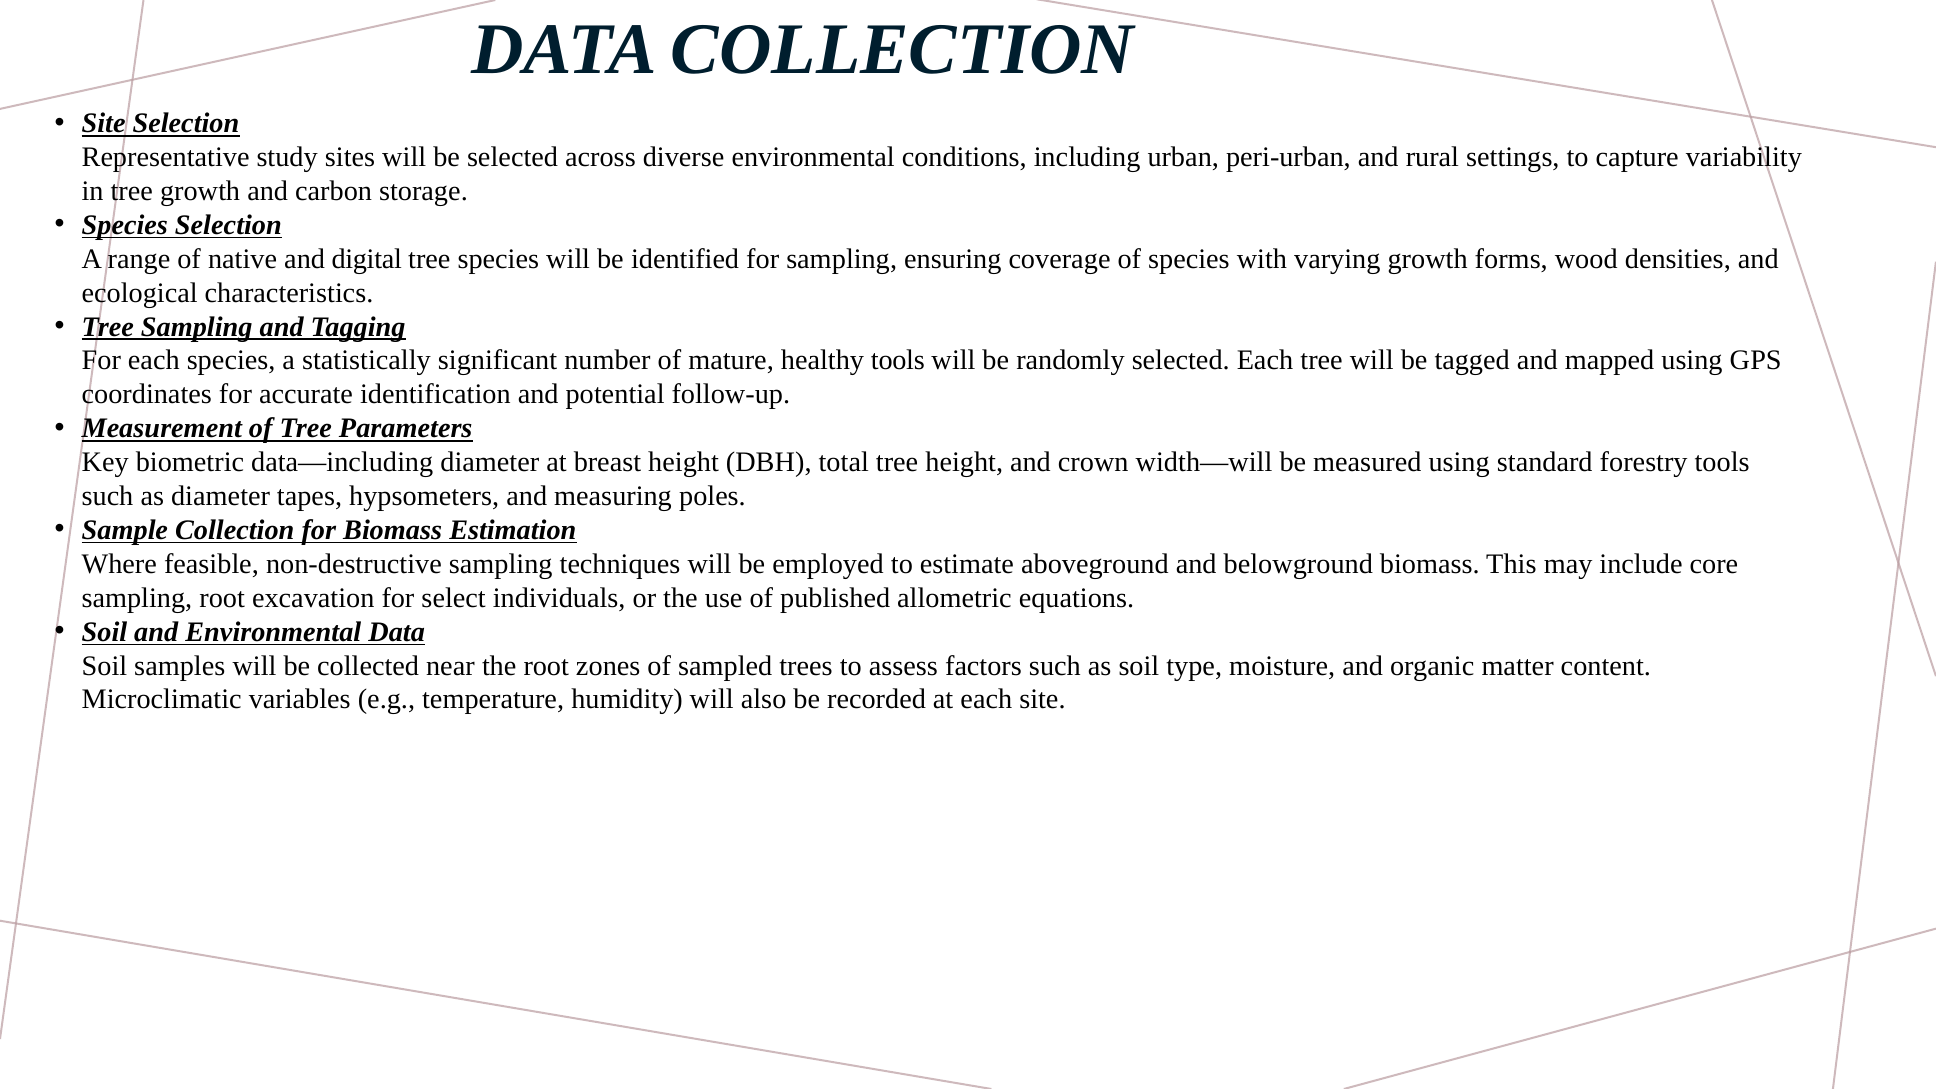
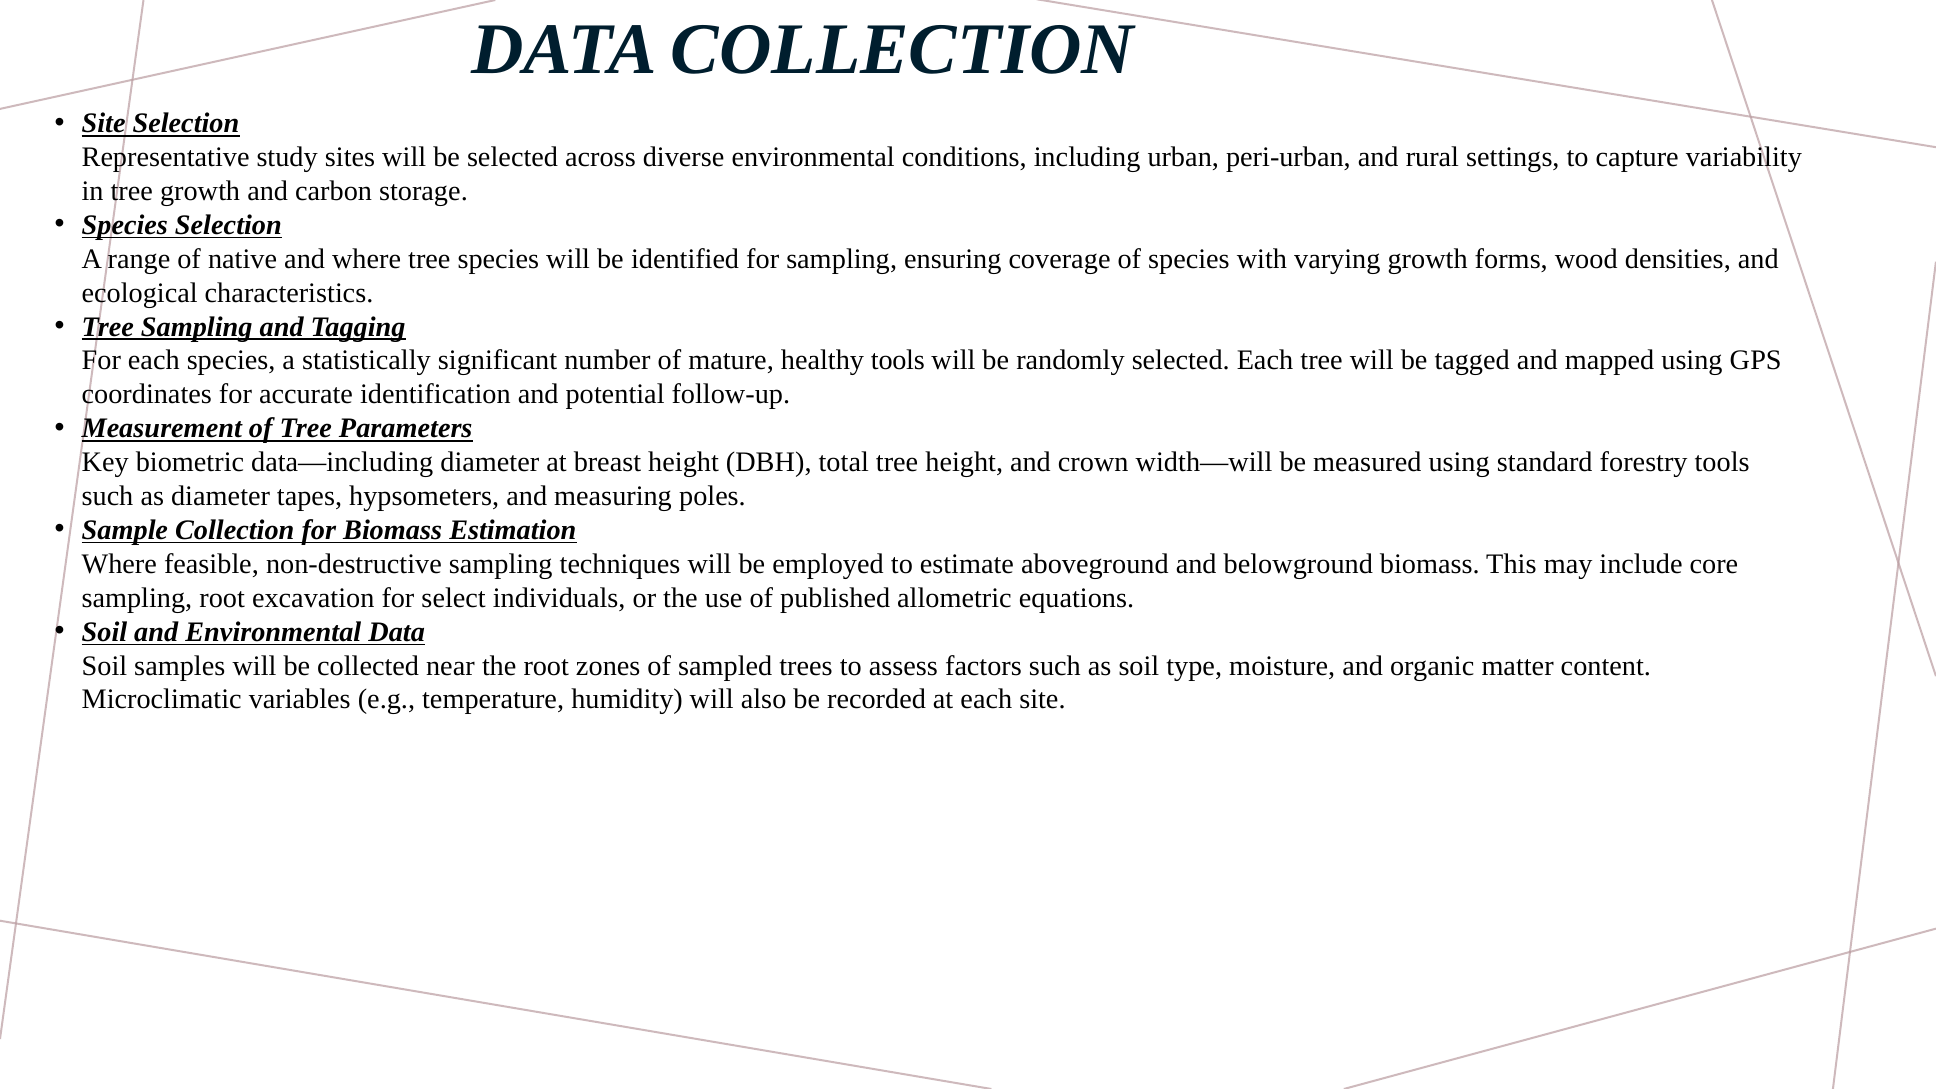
and digital: digital -> where
